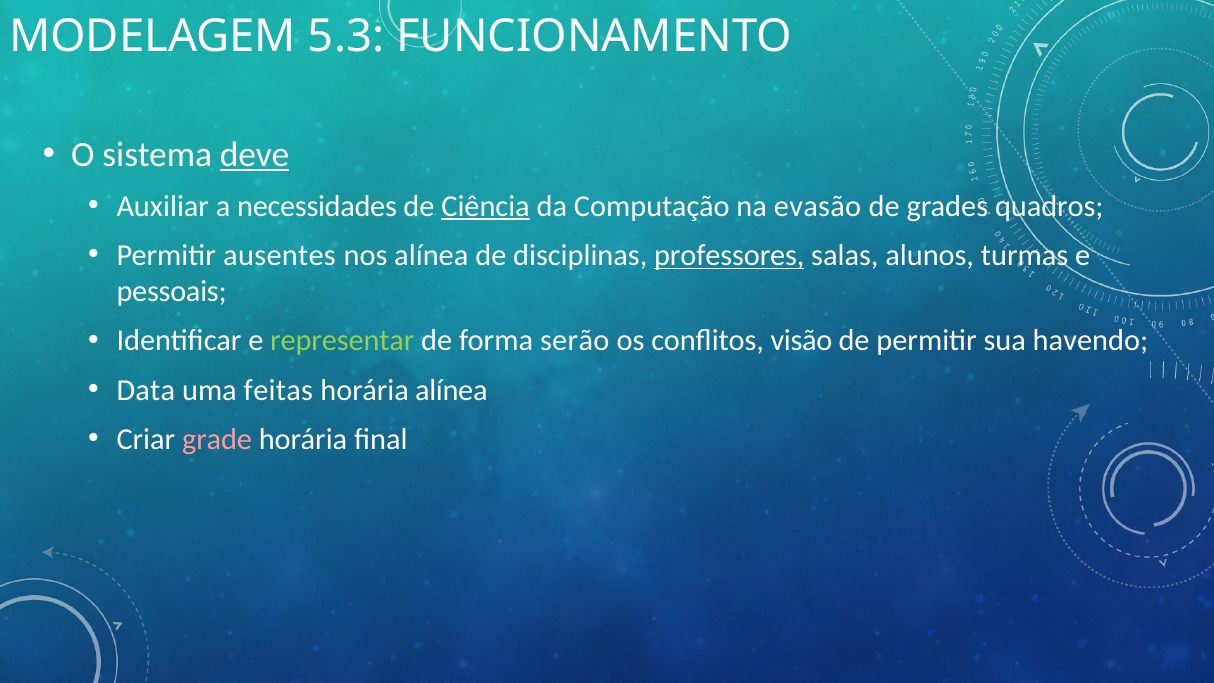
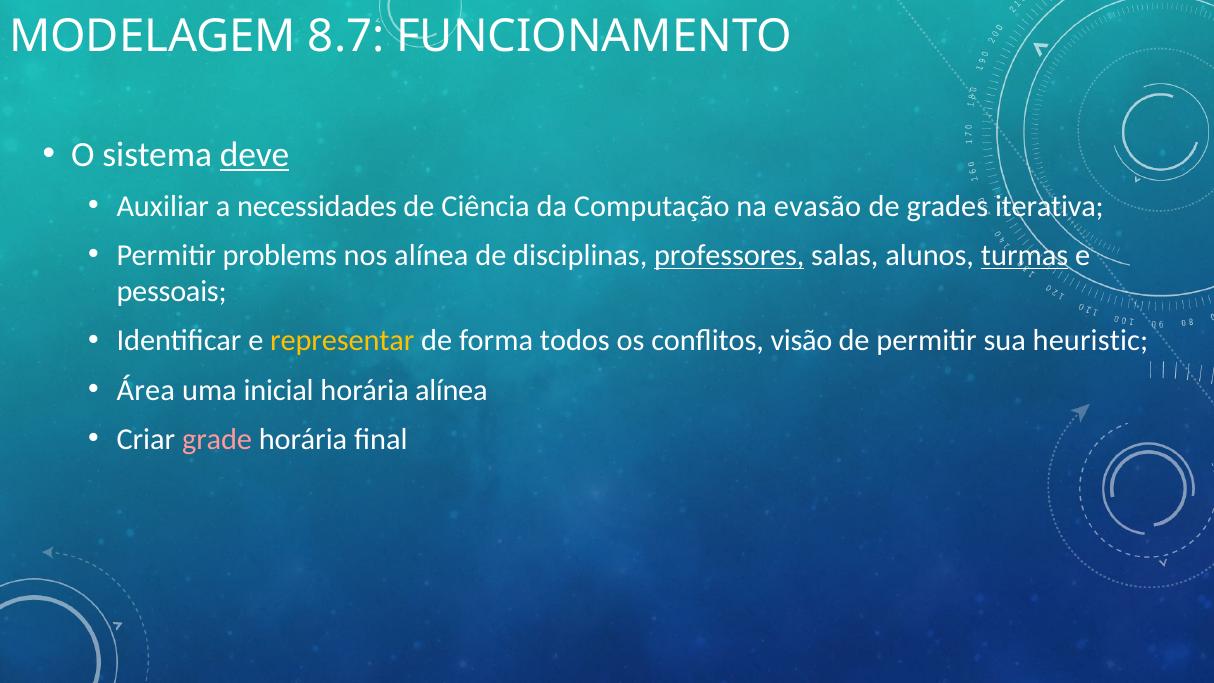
5.3: 5.3 -> 8.7
Ciência underline: present -> none
quadros: quadros -> iterativa
ausentes: ausentes -> problems
turmas underline: none -> present
representar colour: light green -> yellow
serão: serão -> todos
havendo: havendo -> heuristic
Data: Data -> Área
feitas: feitas -> inicial
